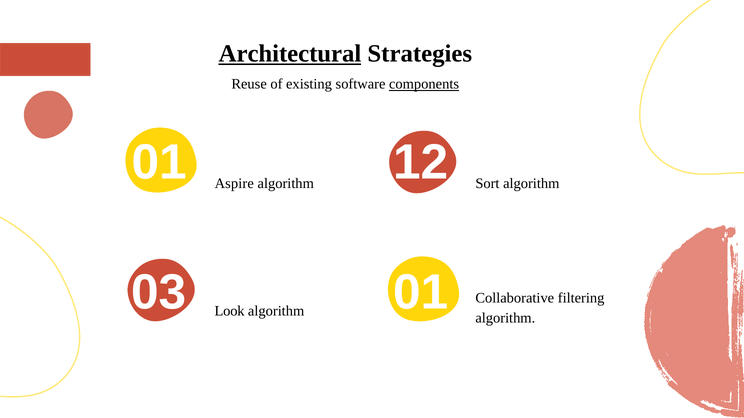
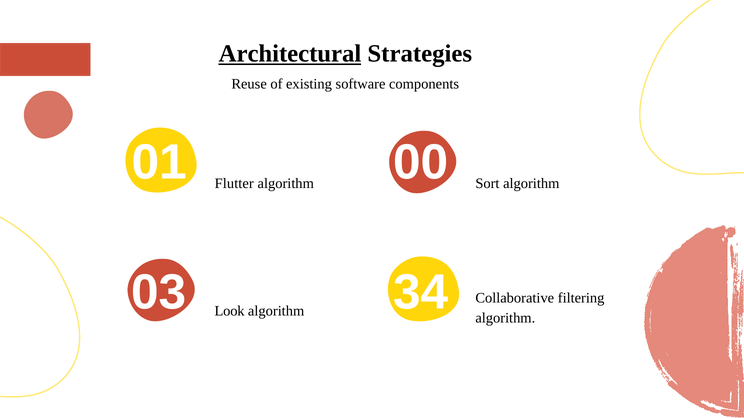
components underline: present -> none
12: 12 -> 00
Aspire: Aspire -> Flutter
03 01: 01 -> 34
